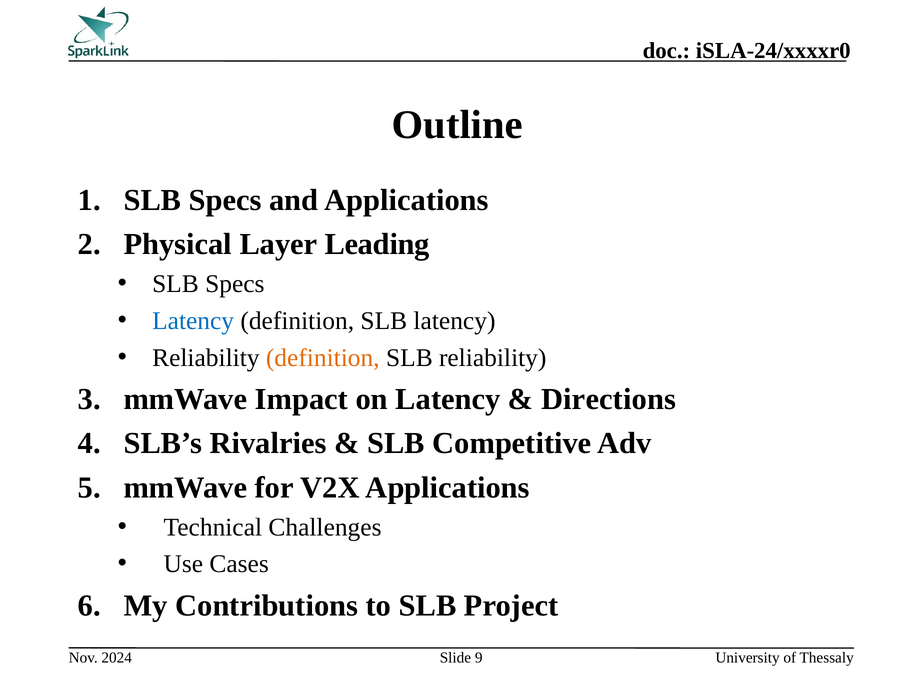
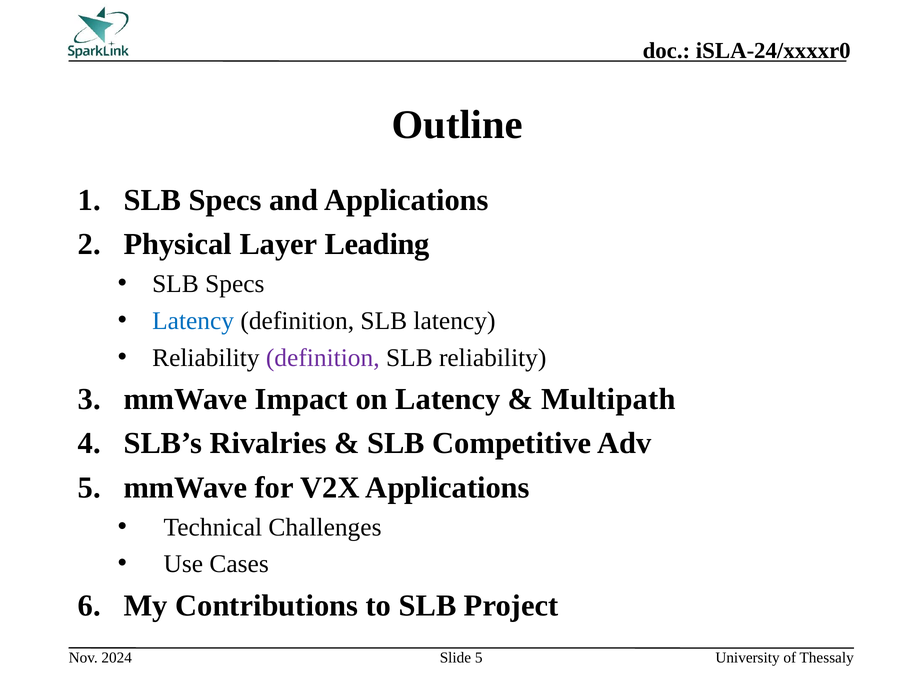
definition at (323, 358) colour: orange -> purple
Directions: Directions -> Multipath
Slide 9: 9 -> 5
